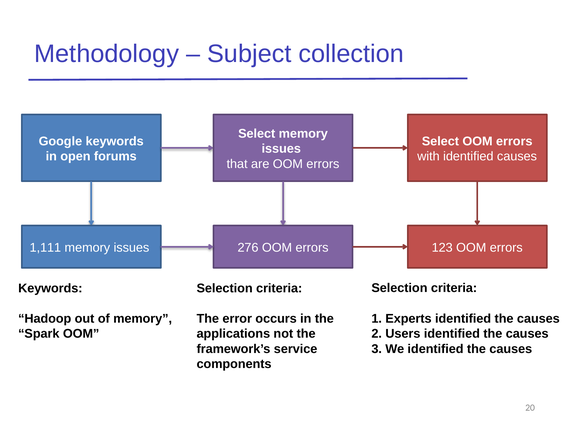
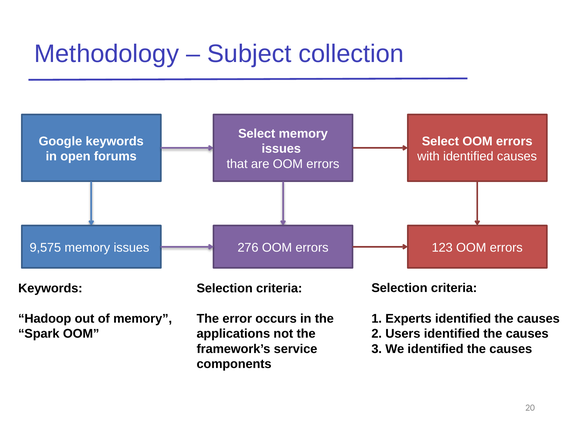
1,111: 1,111 -> 9,575
